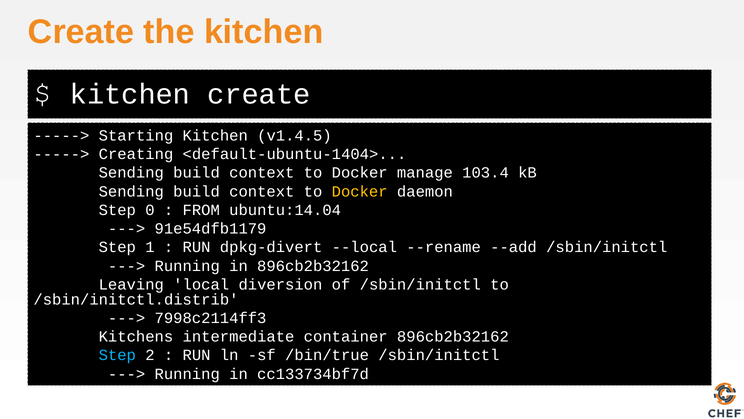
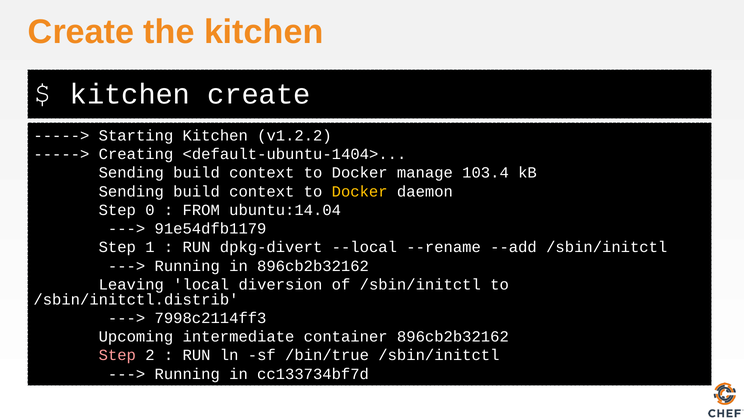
v1.4.5: v1.4.5 -> v1.2.2
Kitchens: Kitchens -> Upcoming
Step at (117, 355) colour: light blue -> pink
